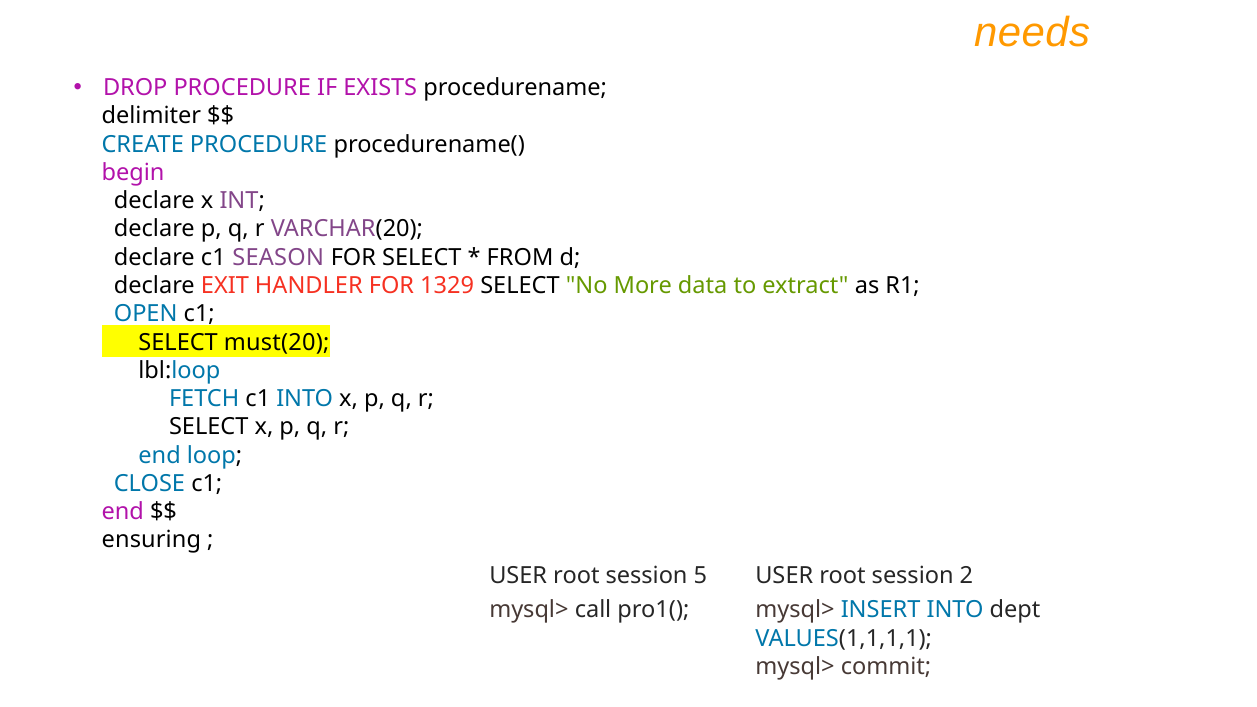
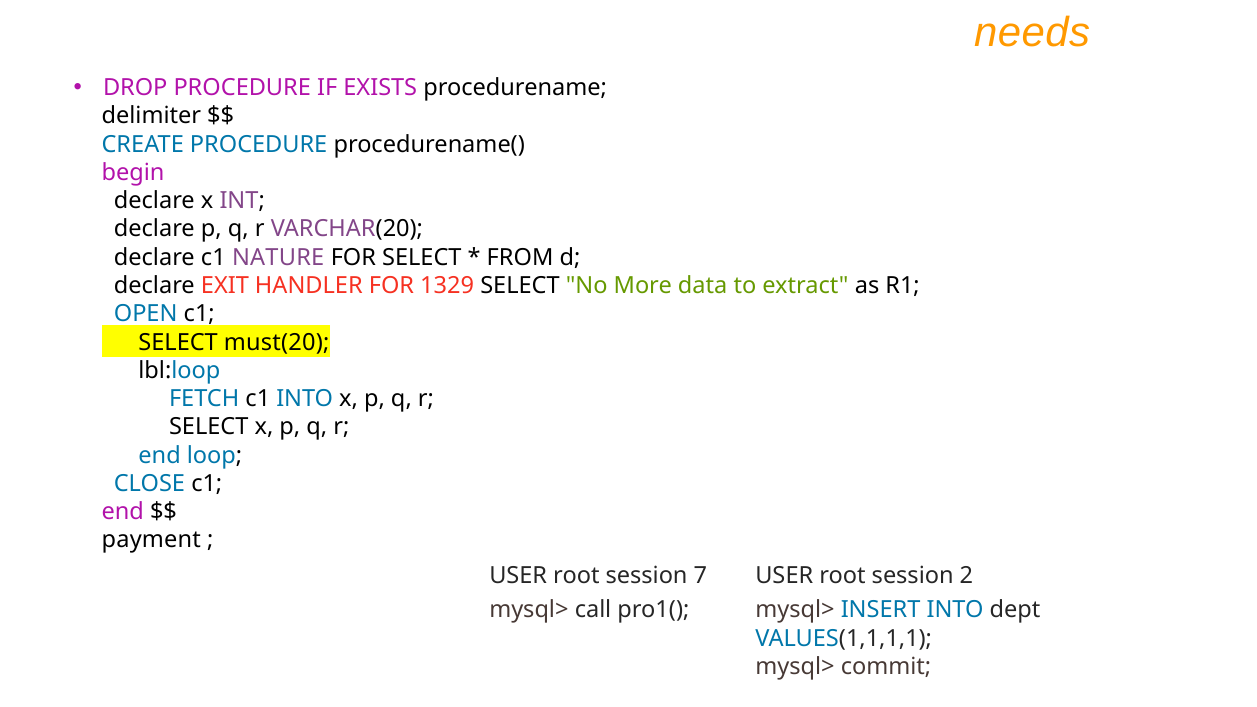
SEASON: SEASON -> NATURE
ensuring: ensuring -> payment
5: 5 -> 7
